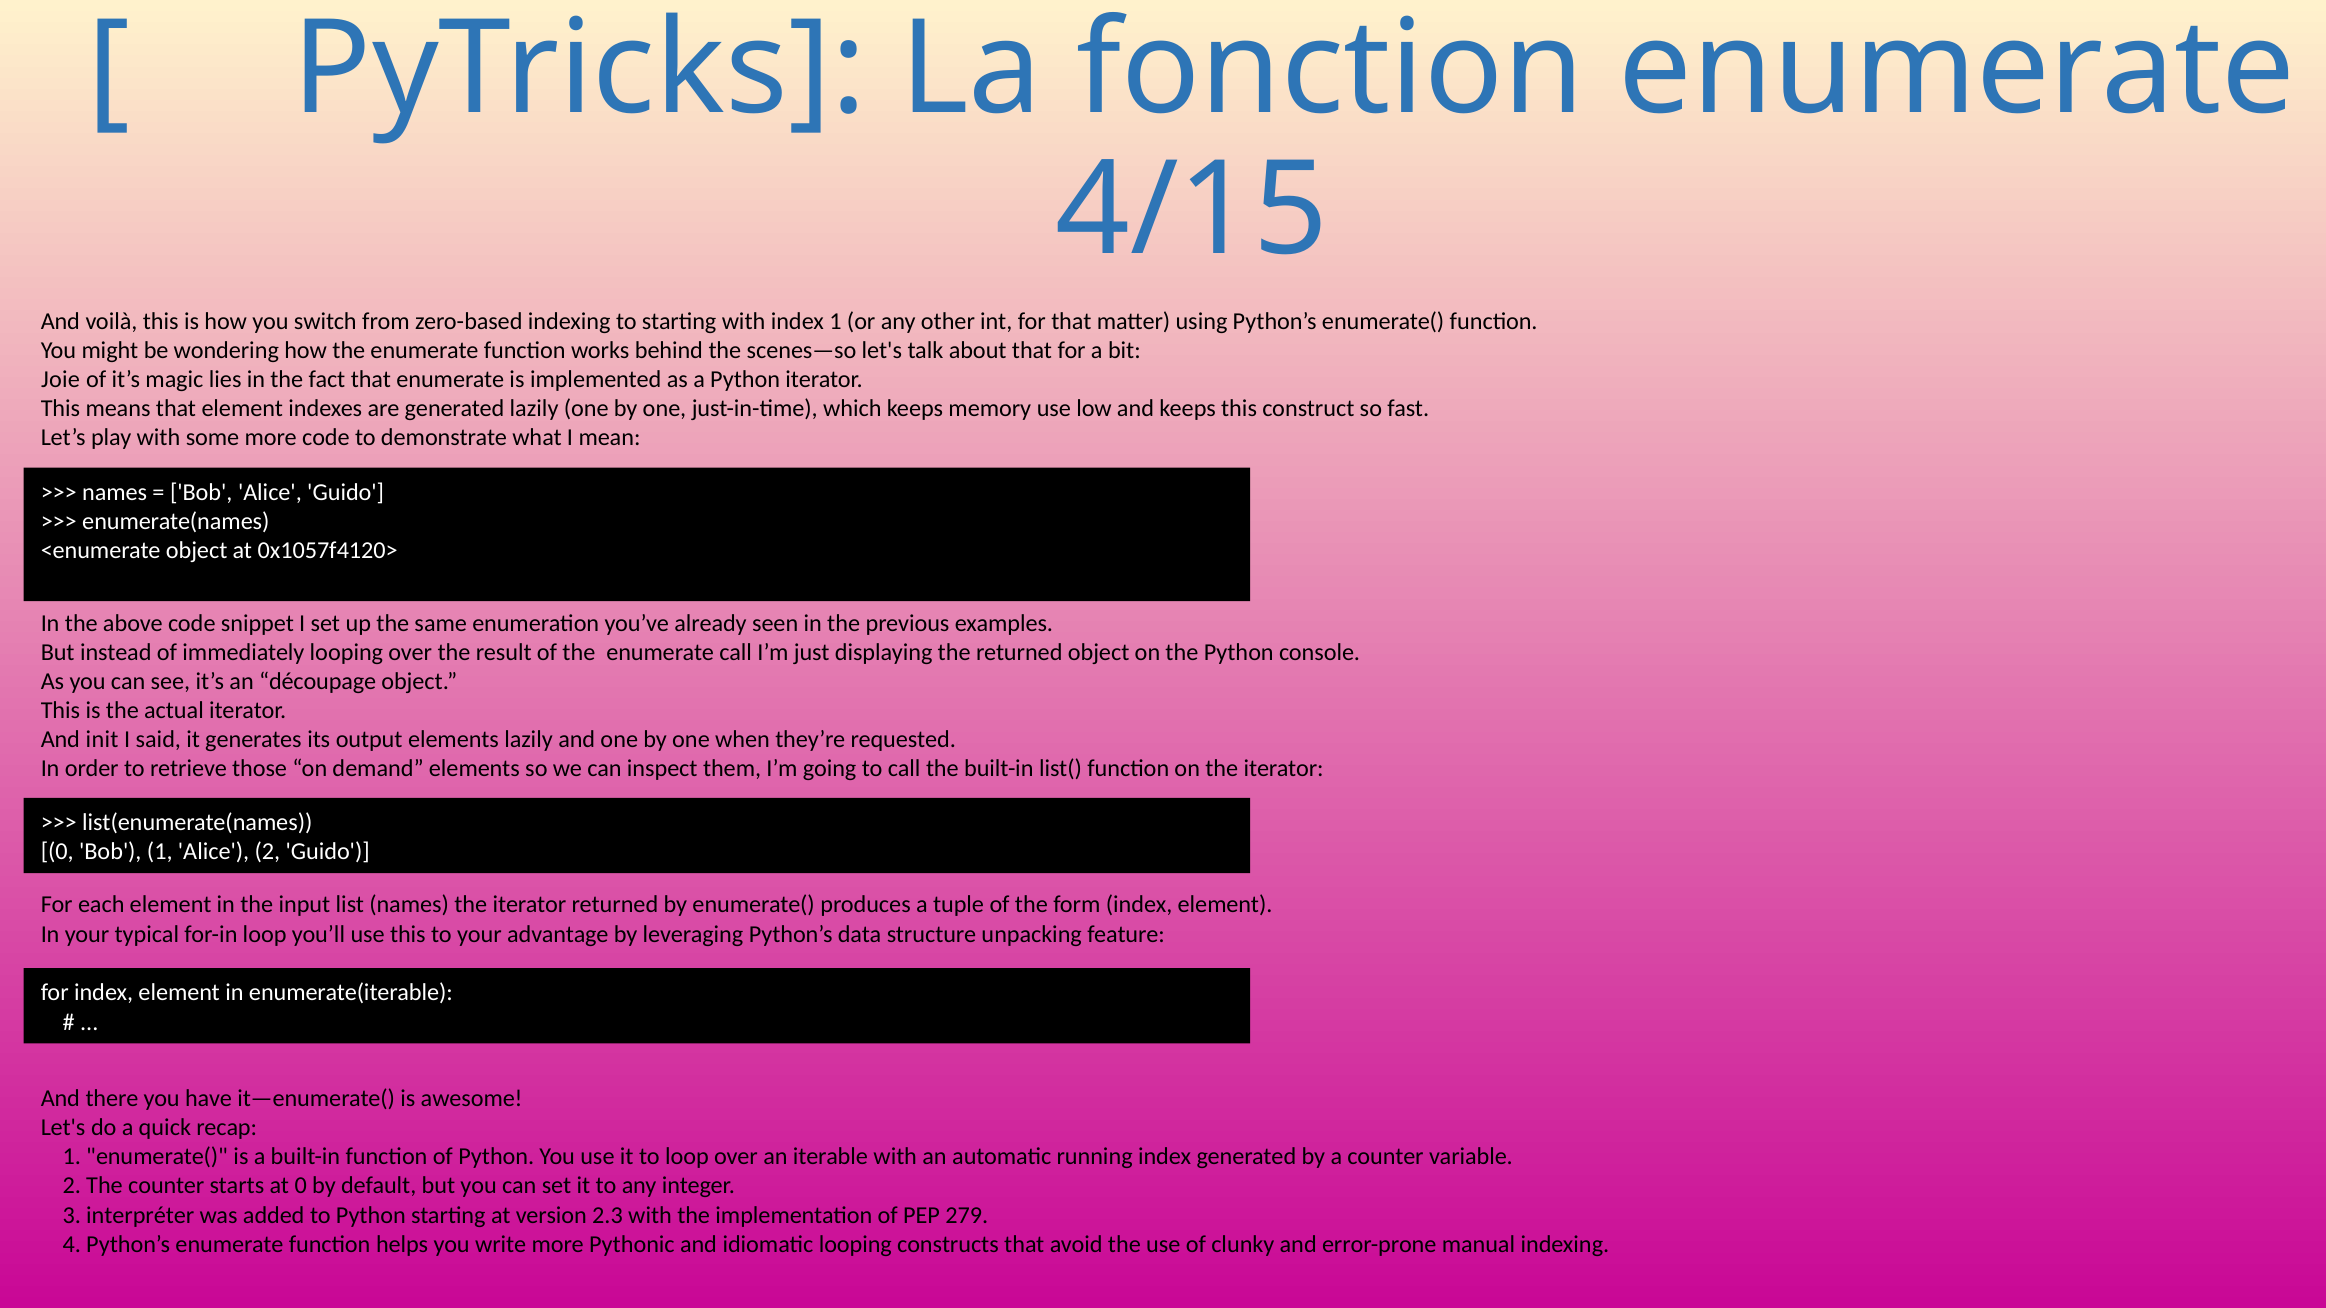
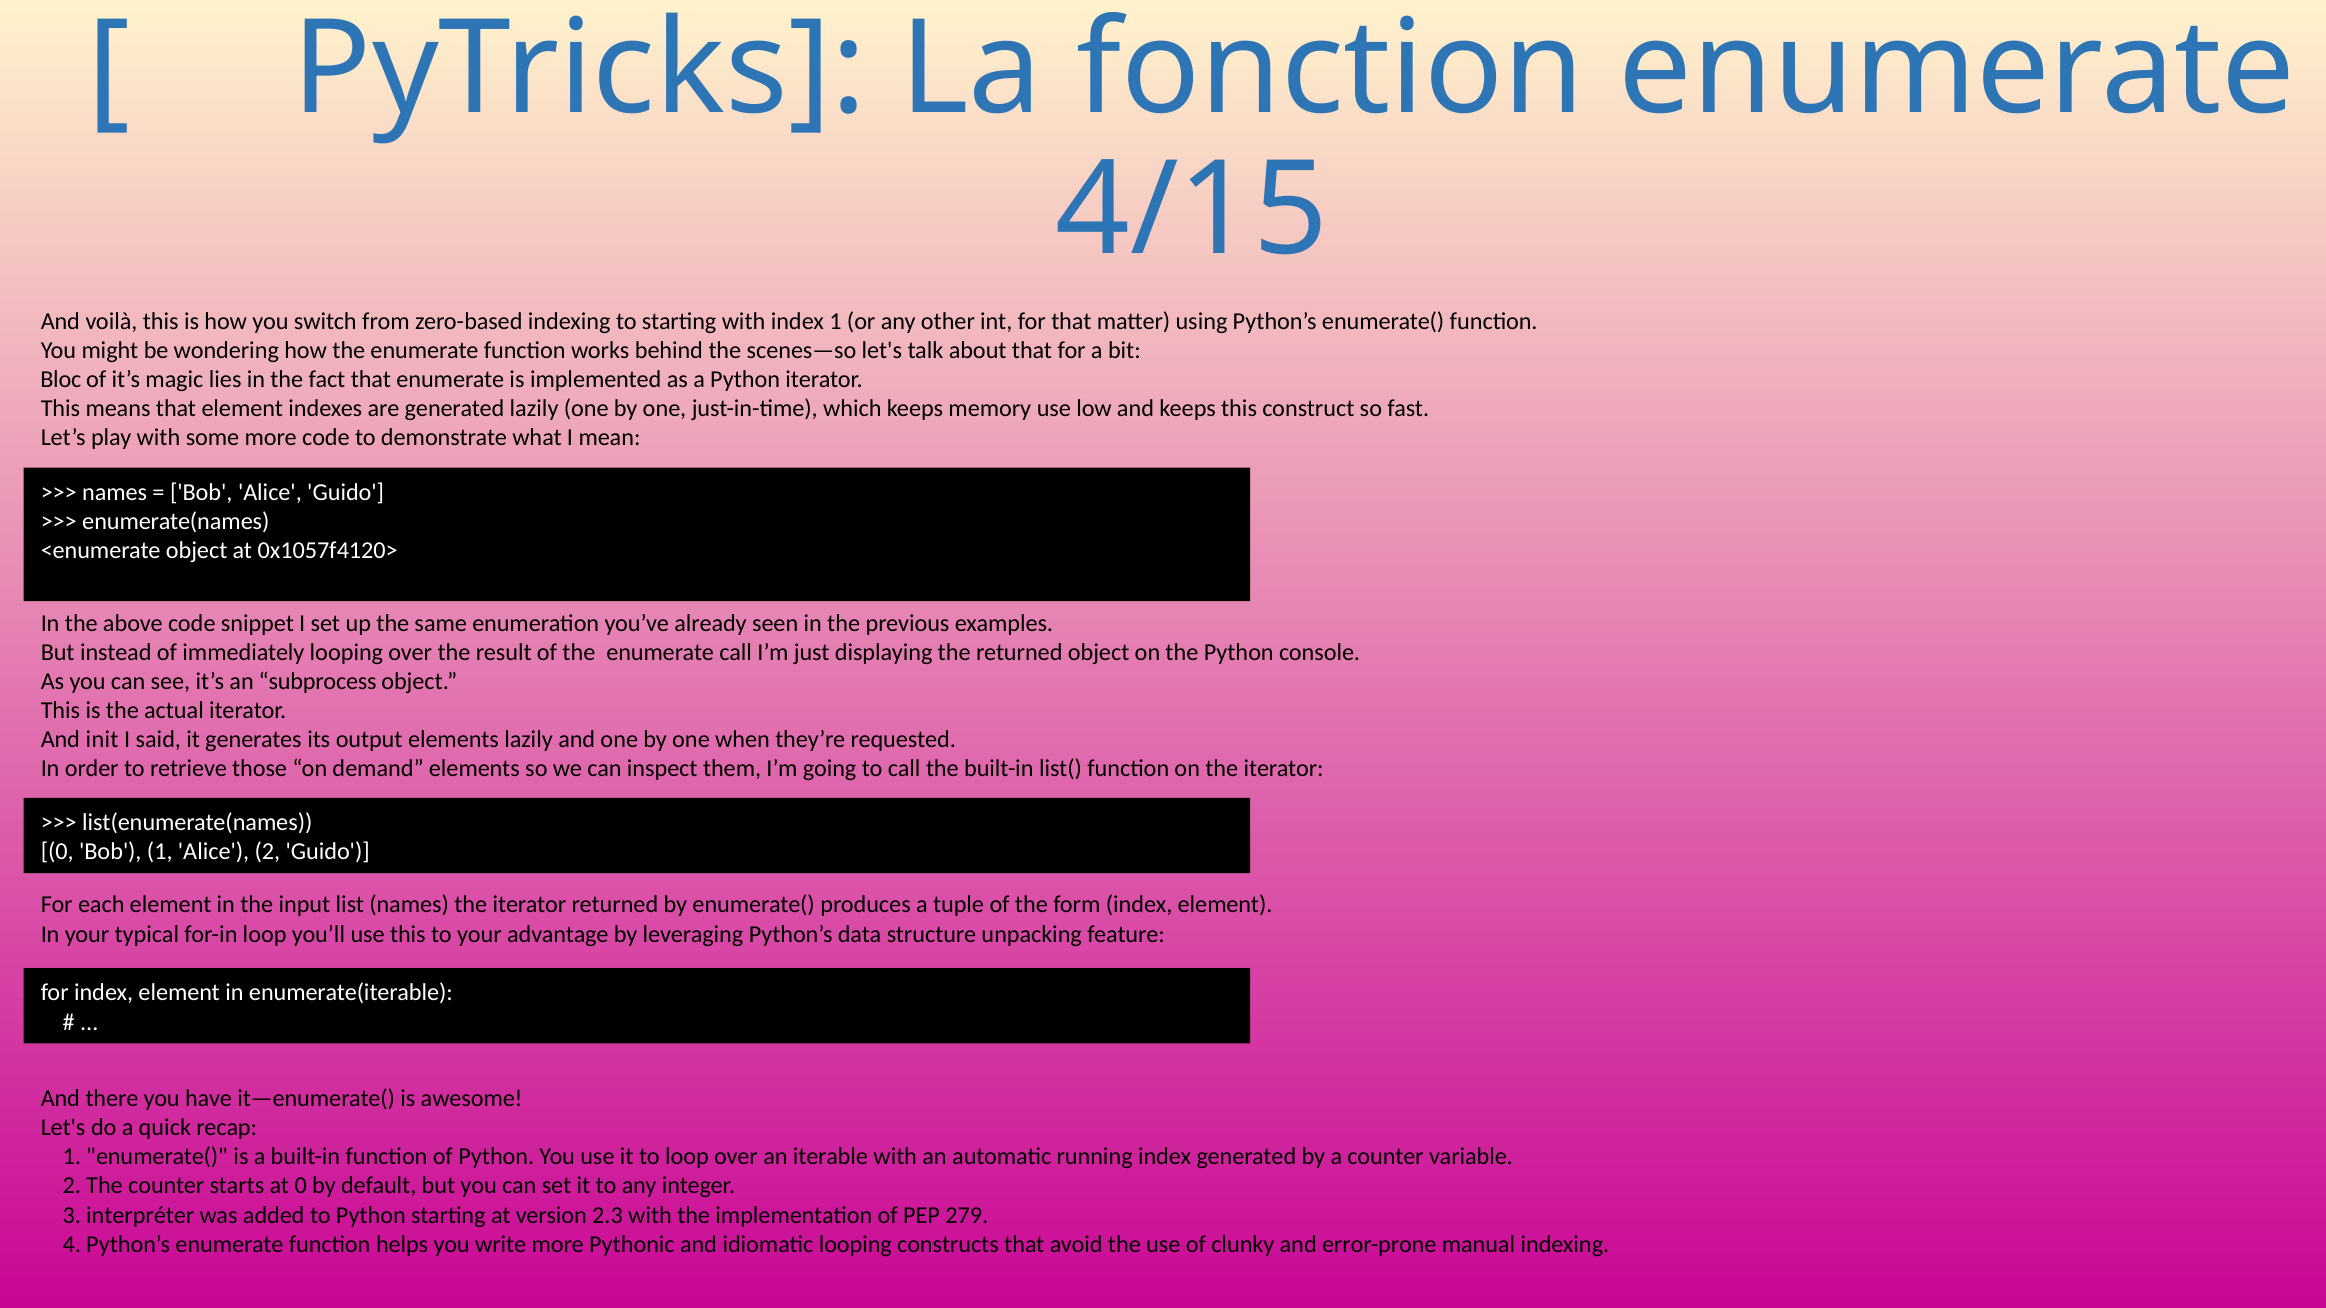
Joie: Joie -> Bloc
découpage: découpage -> subprocess
